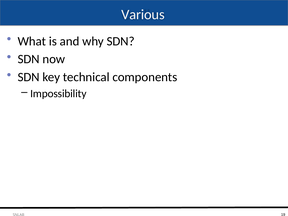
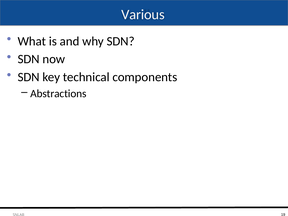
Impossibility: Impossibility -> Abstractions
